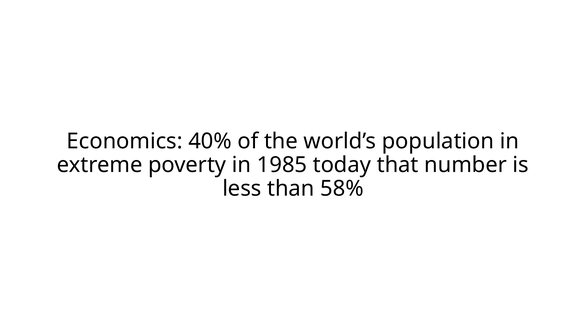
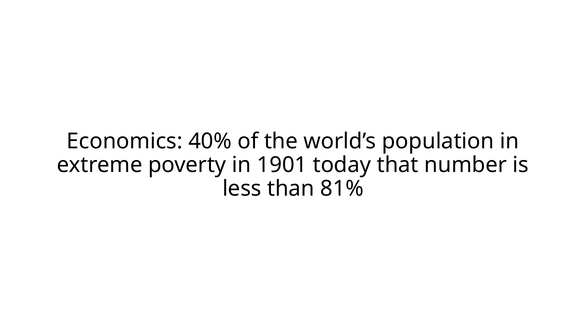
1985: 1985 -> 1901
58%: 58% -> 81%
